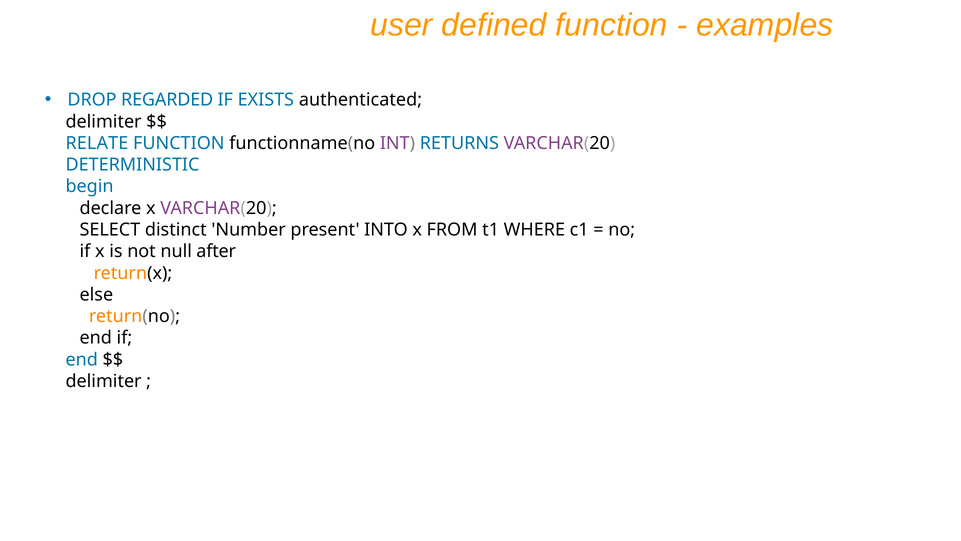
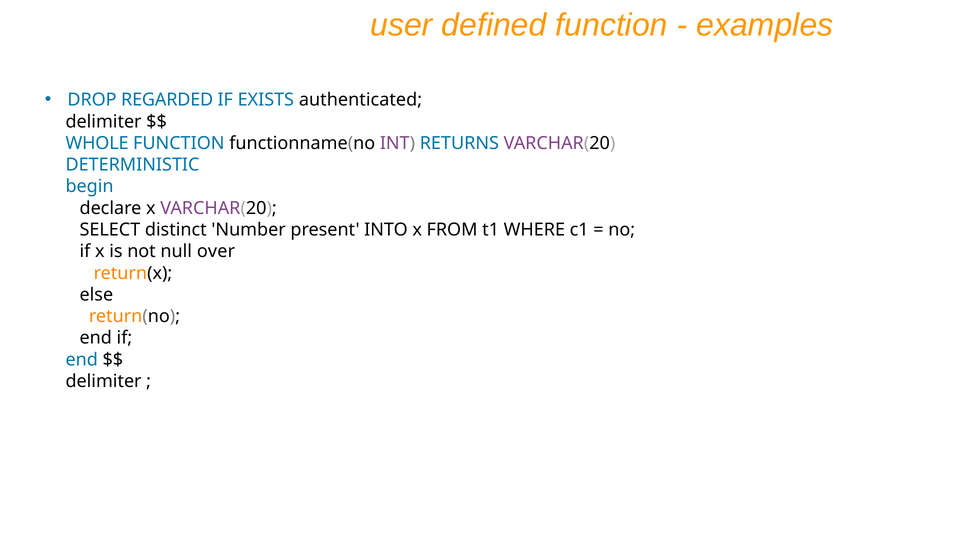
RELATE: RELATE -> WHOLE
after: after -> over
